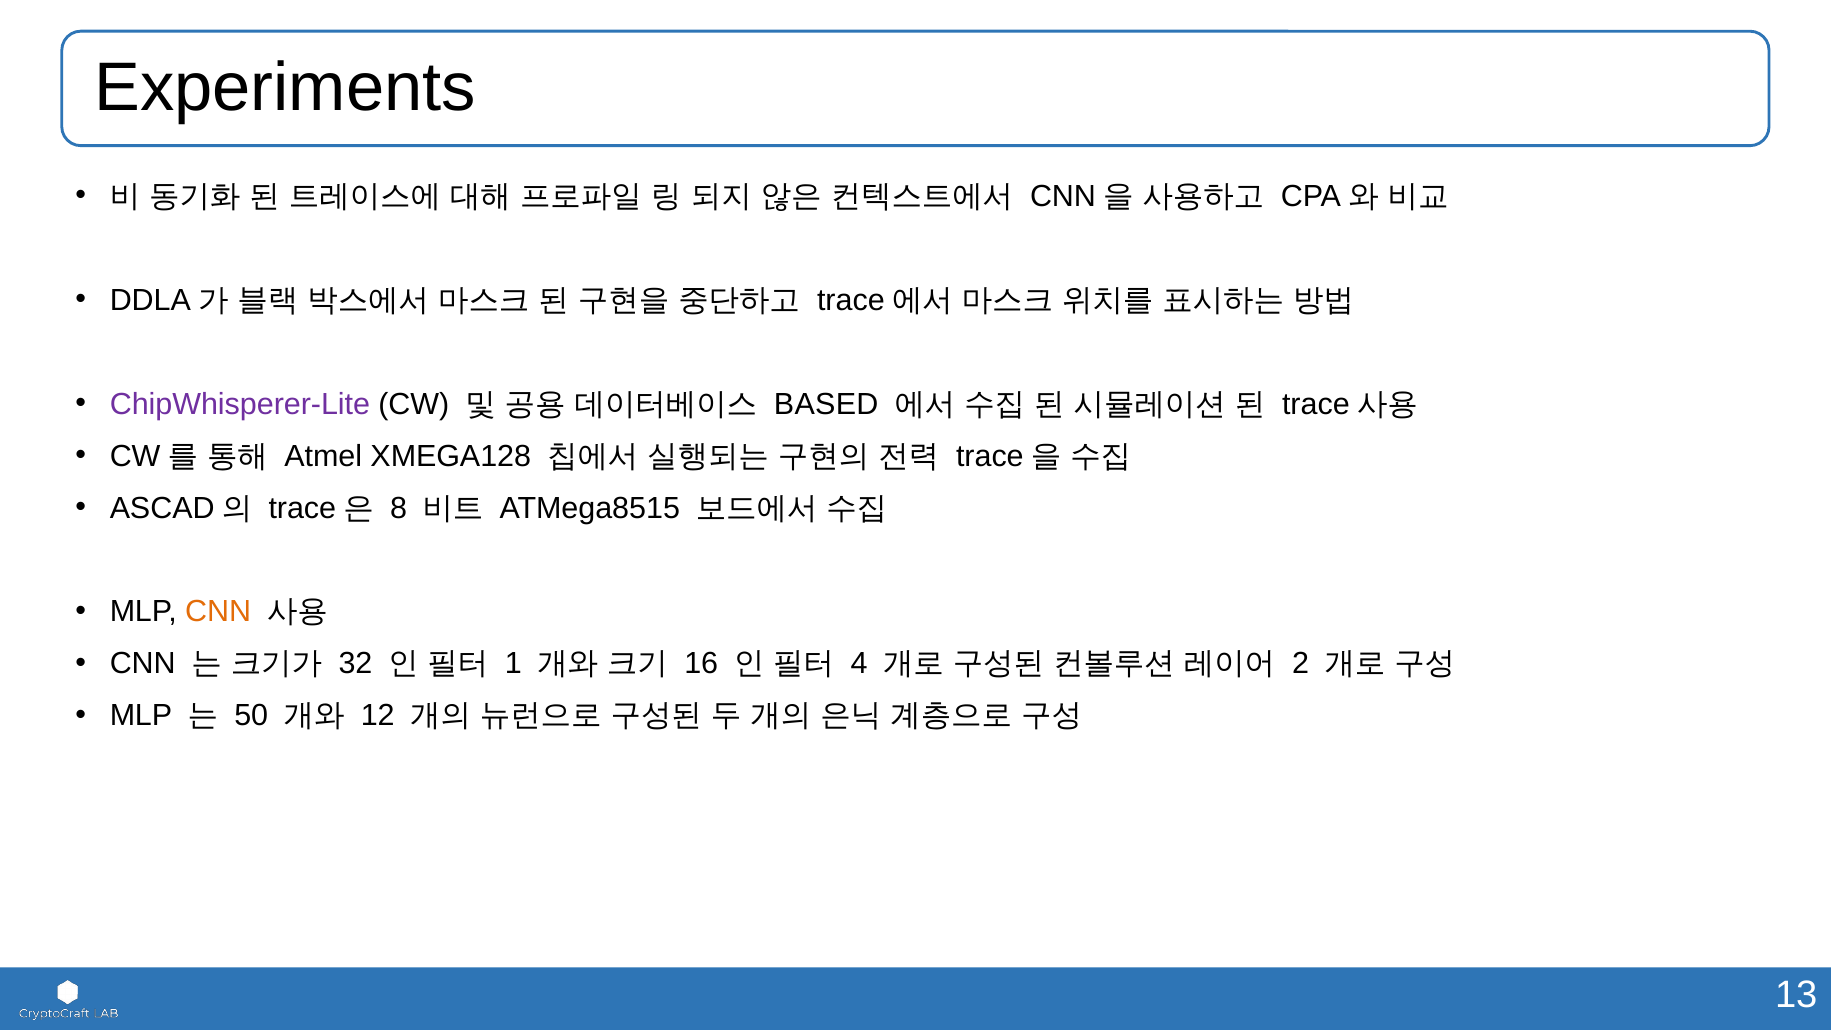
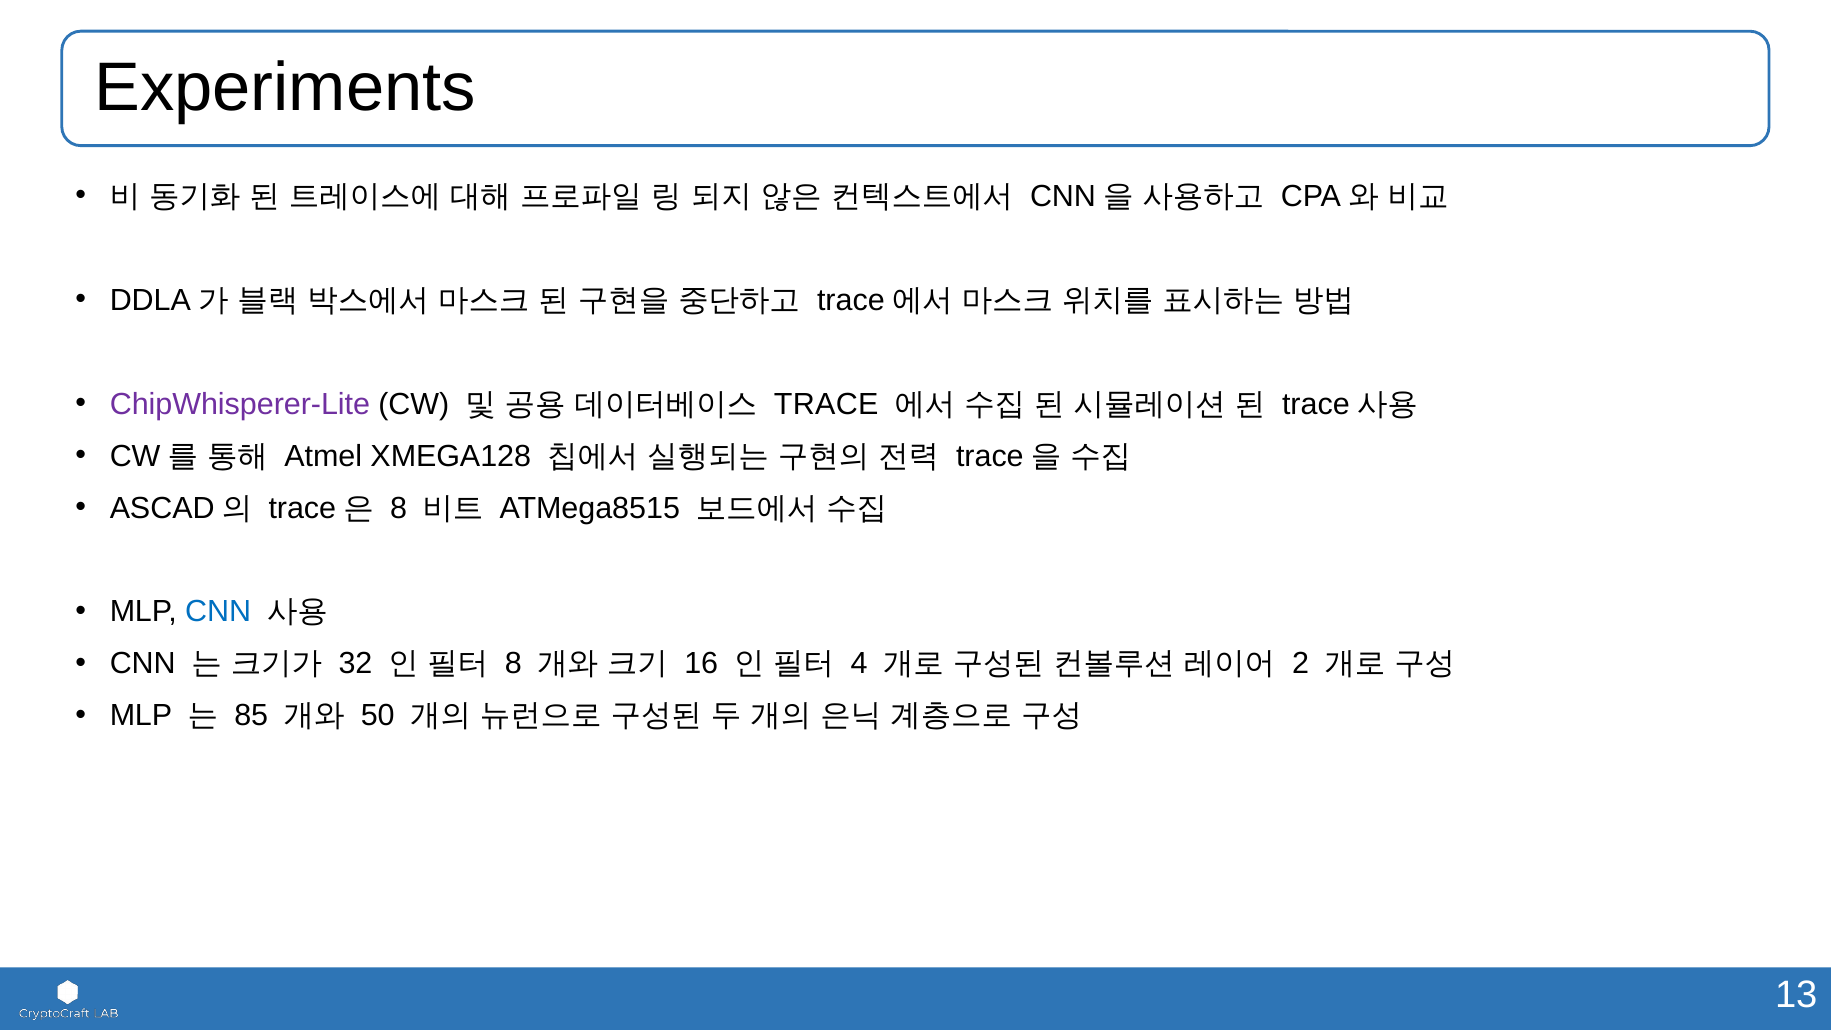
BASED: BASED -> TRACE
CNN at (218, 612) colour: orange -> blue
1 at (513, 664): 1 -> 8
50: 50 -> 85
12: 12 -> 50
